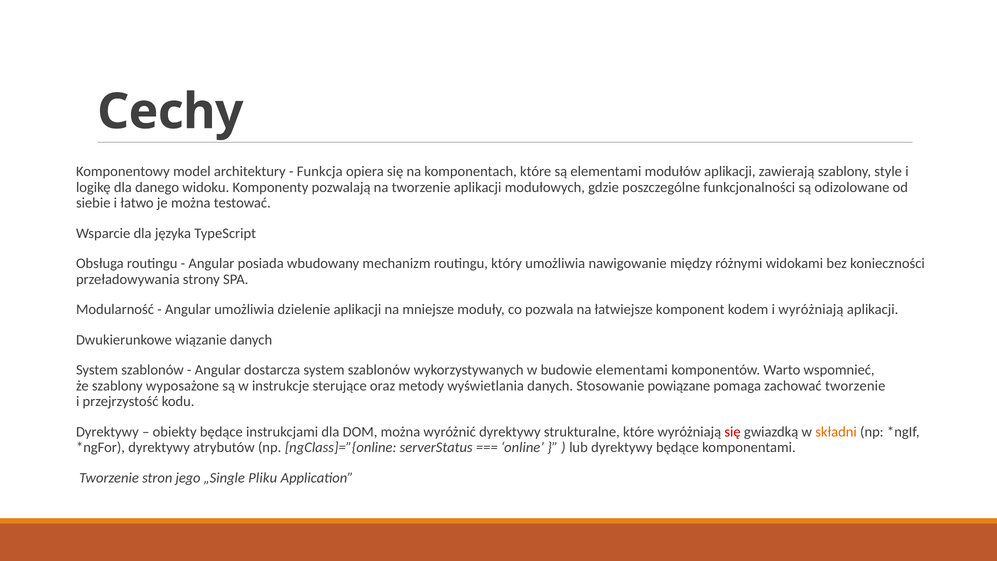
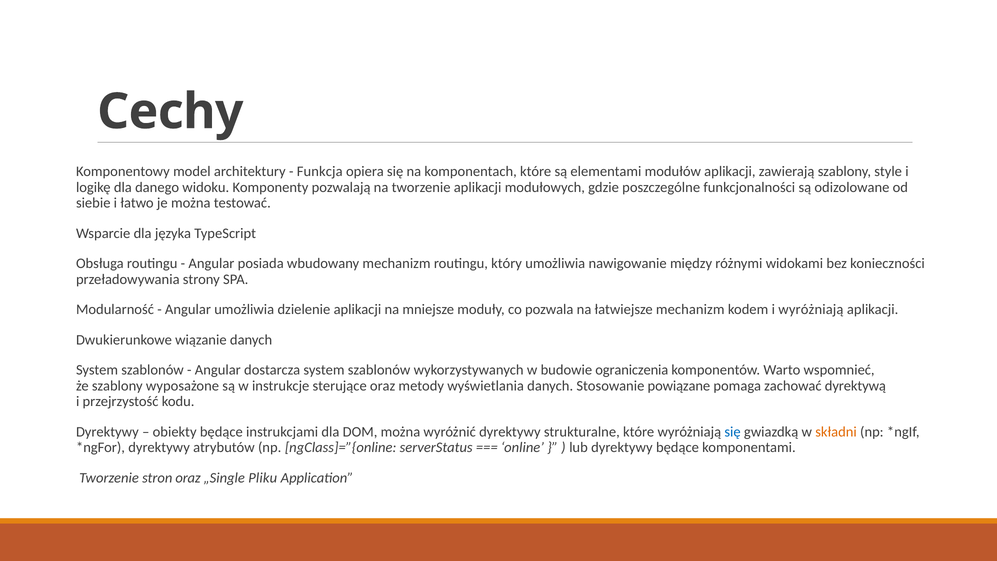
łatwiejsze komponent: komponent -> mechanizm
budowie elementami: elementami -> ograniczenia
zachować tworzenie: tworzenie -> dyrektywą
się at (733, 432) colour: red -> blue
stron jego: jego -> oraz
